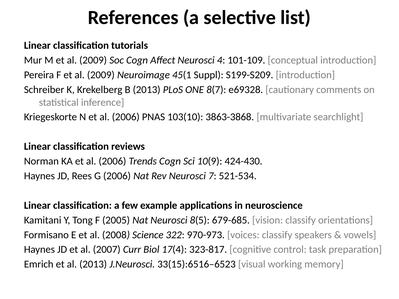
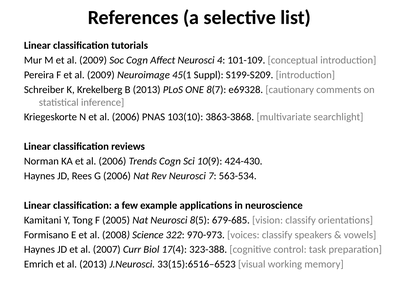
521-534: 521-534 -> 563-534
323-817: 323-817 -> 323-388
